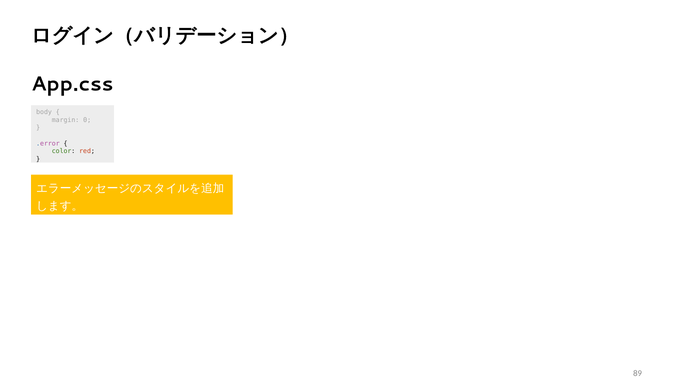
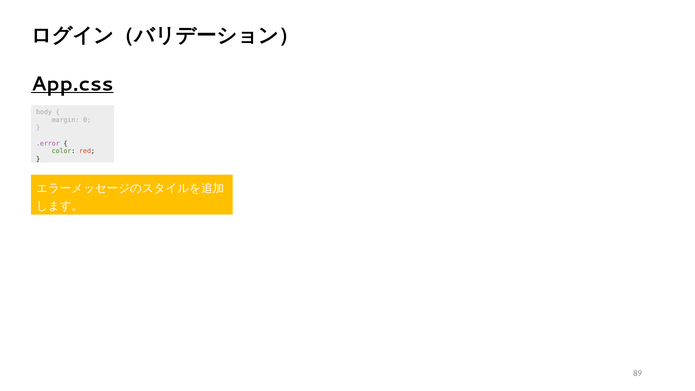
App.css underline: none -> present
